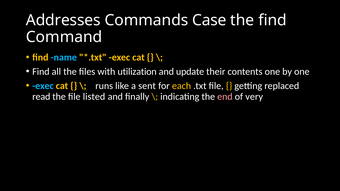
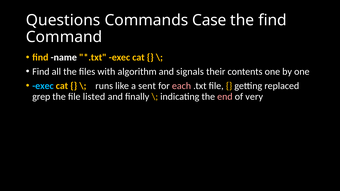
Addresses: Addresses -> Questions
name colour: light blue -> white
utilization: utilization -> algorithm
update: update -> signals
each colour: yellow -> pink
read: read -> grep
